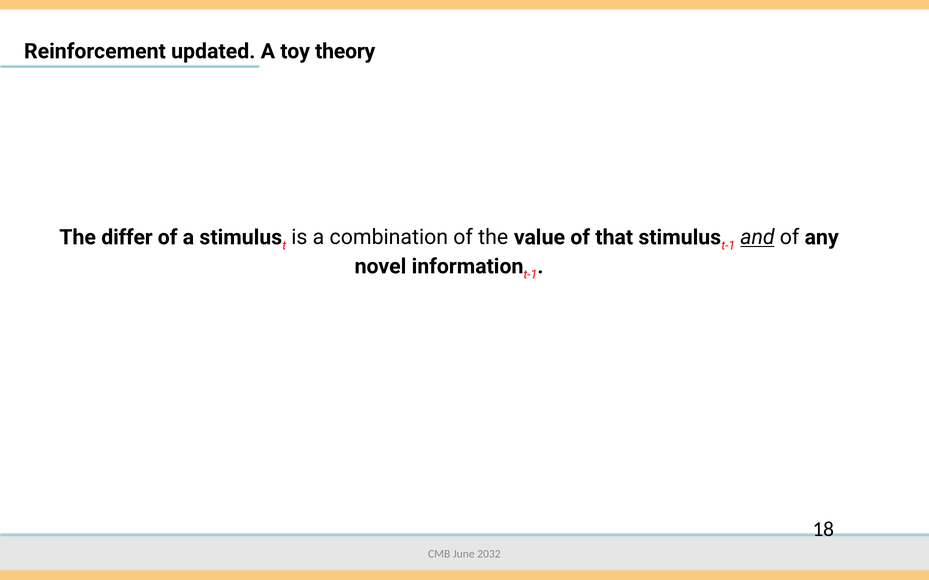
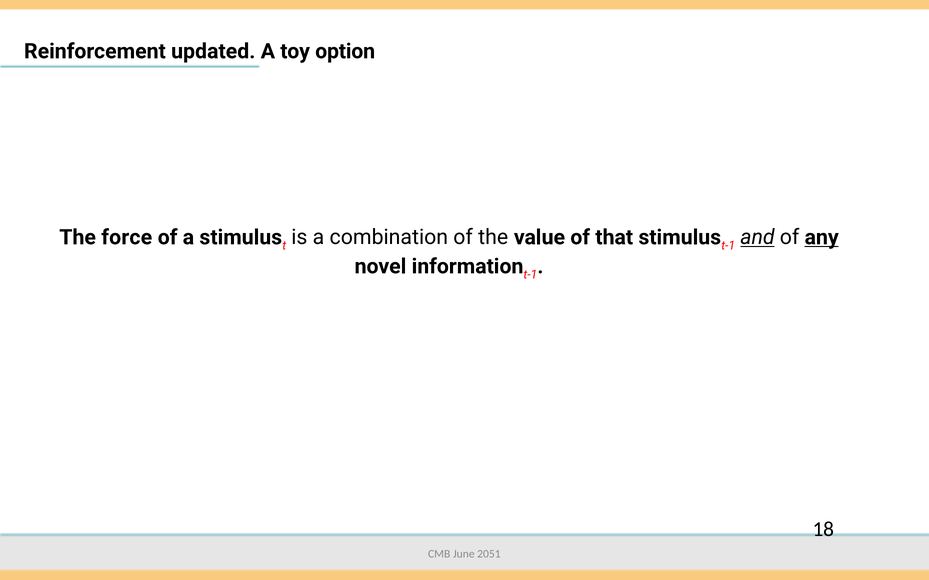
theory: theory -> option
differ: differ -> force
any underline: none -> present
2032: 2032 -> 2051
